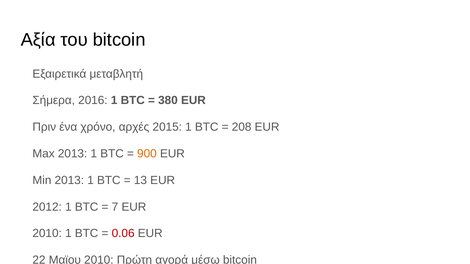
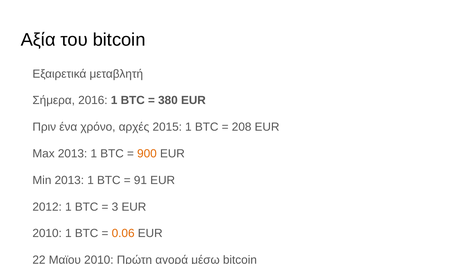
13: 13 -> 91
7: 7 -> 3
0.06 colour: red -> orange
